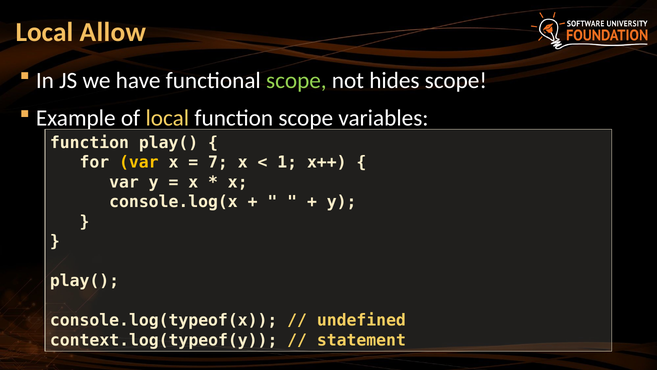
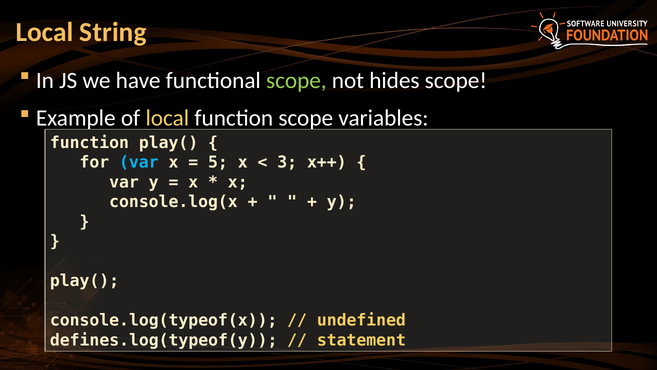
Allow: Allow -> String
var at (139, 162) colour: yellow -> light blue
7: 7 -> 5
1: 1 -> 3
context.log(typeof(y: context.log(typeof(y -> defines.log(typeof(y
